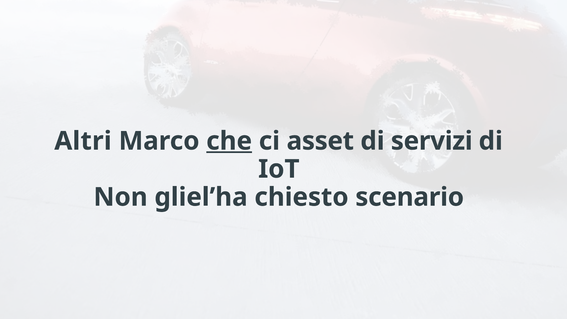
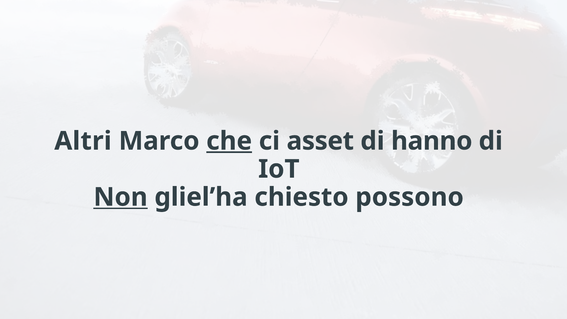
servizi: servizi -> hanno
Non underline: none -> present
scenario: scenario -> possono
